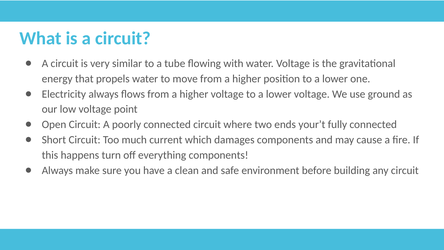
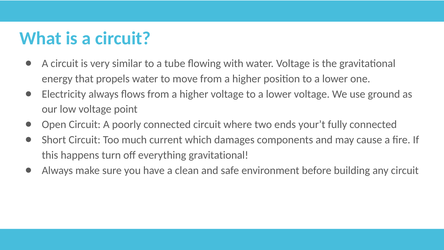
everything components: components -> gravitational
